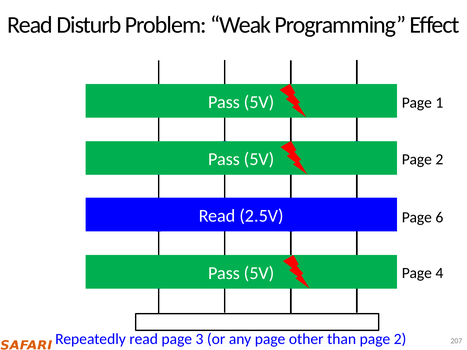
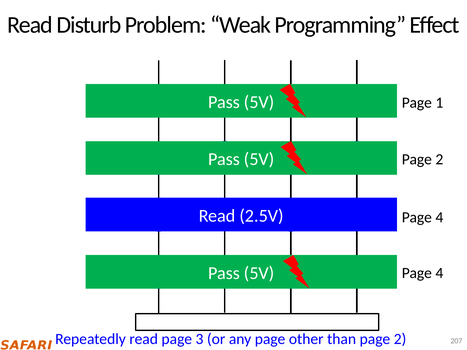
6 at (439, 218): 6 -> 4
